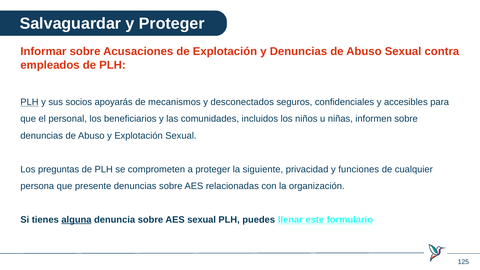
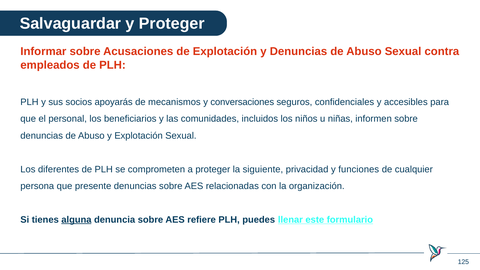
PLH at (29, 102) underline: present -> none
desconectados: desconectados -> conversaciones
preguntas: preguntas -> diferentes
AES sexual: sexual -> refiere
